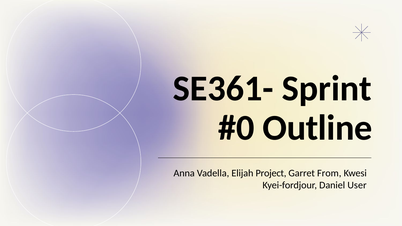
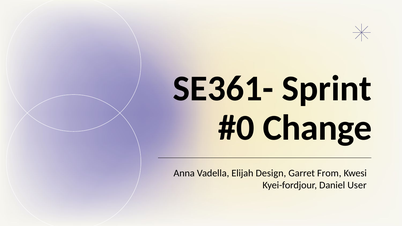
Outline: Outline -> Change
Project: Project -> Design
